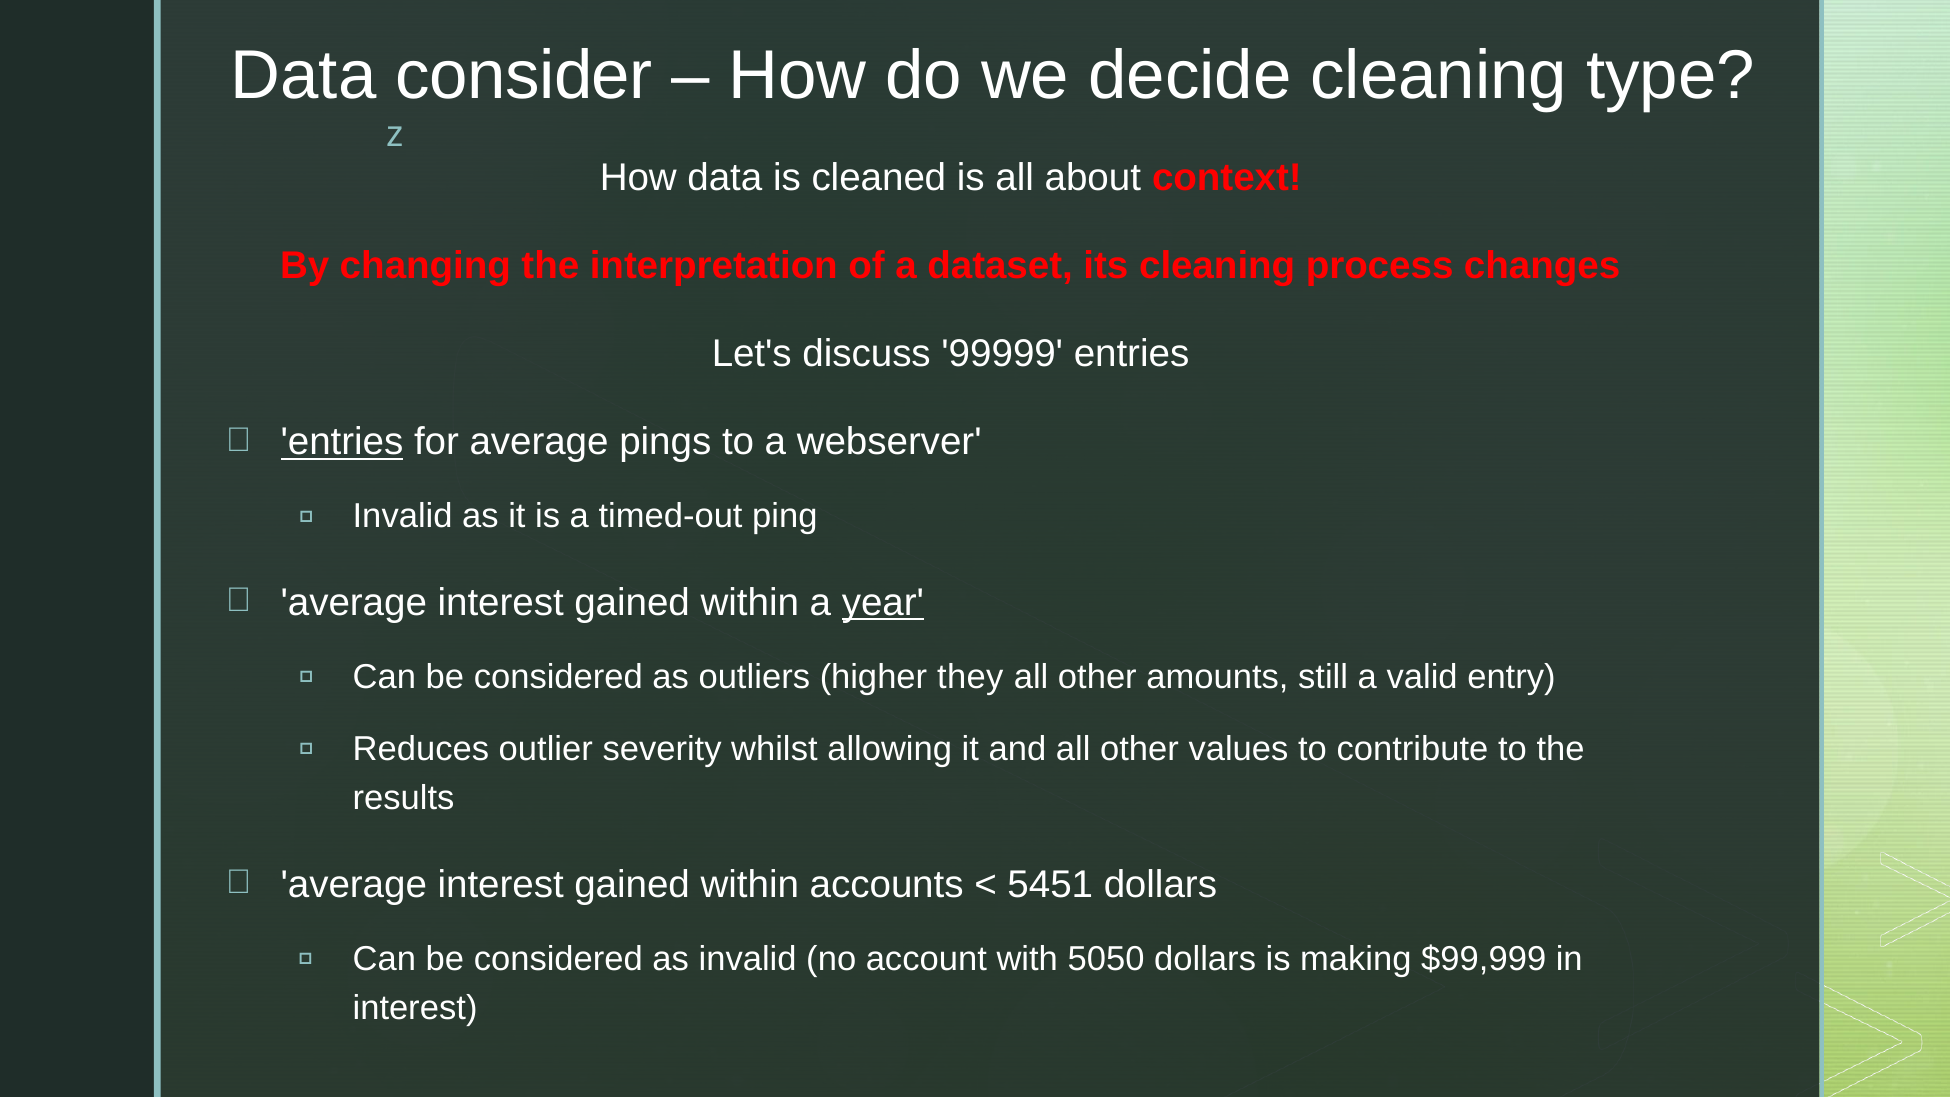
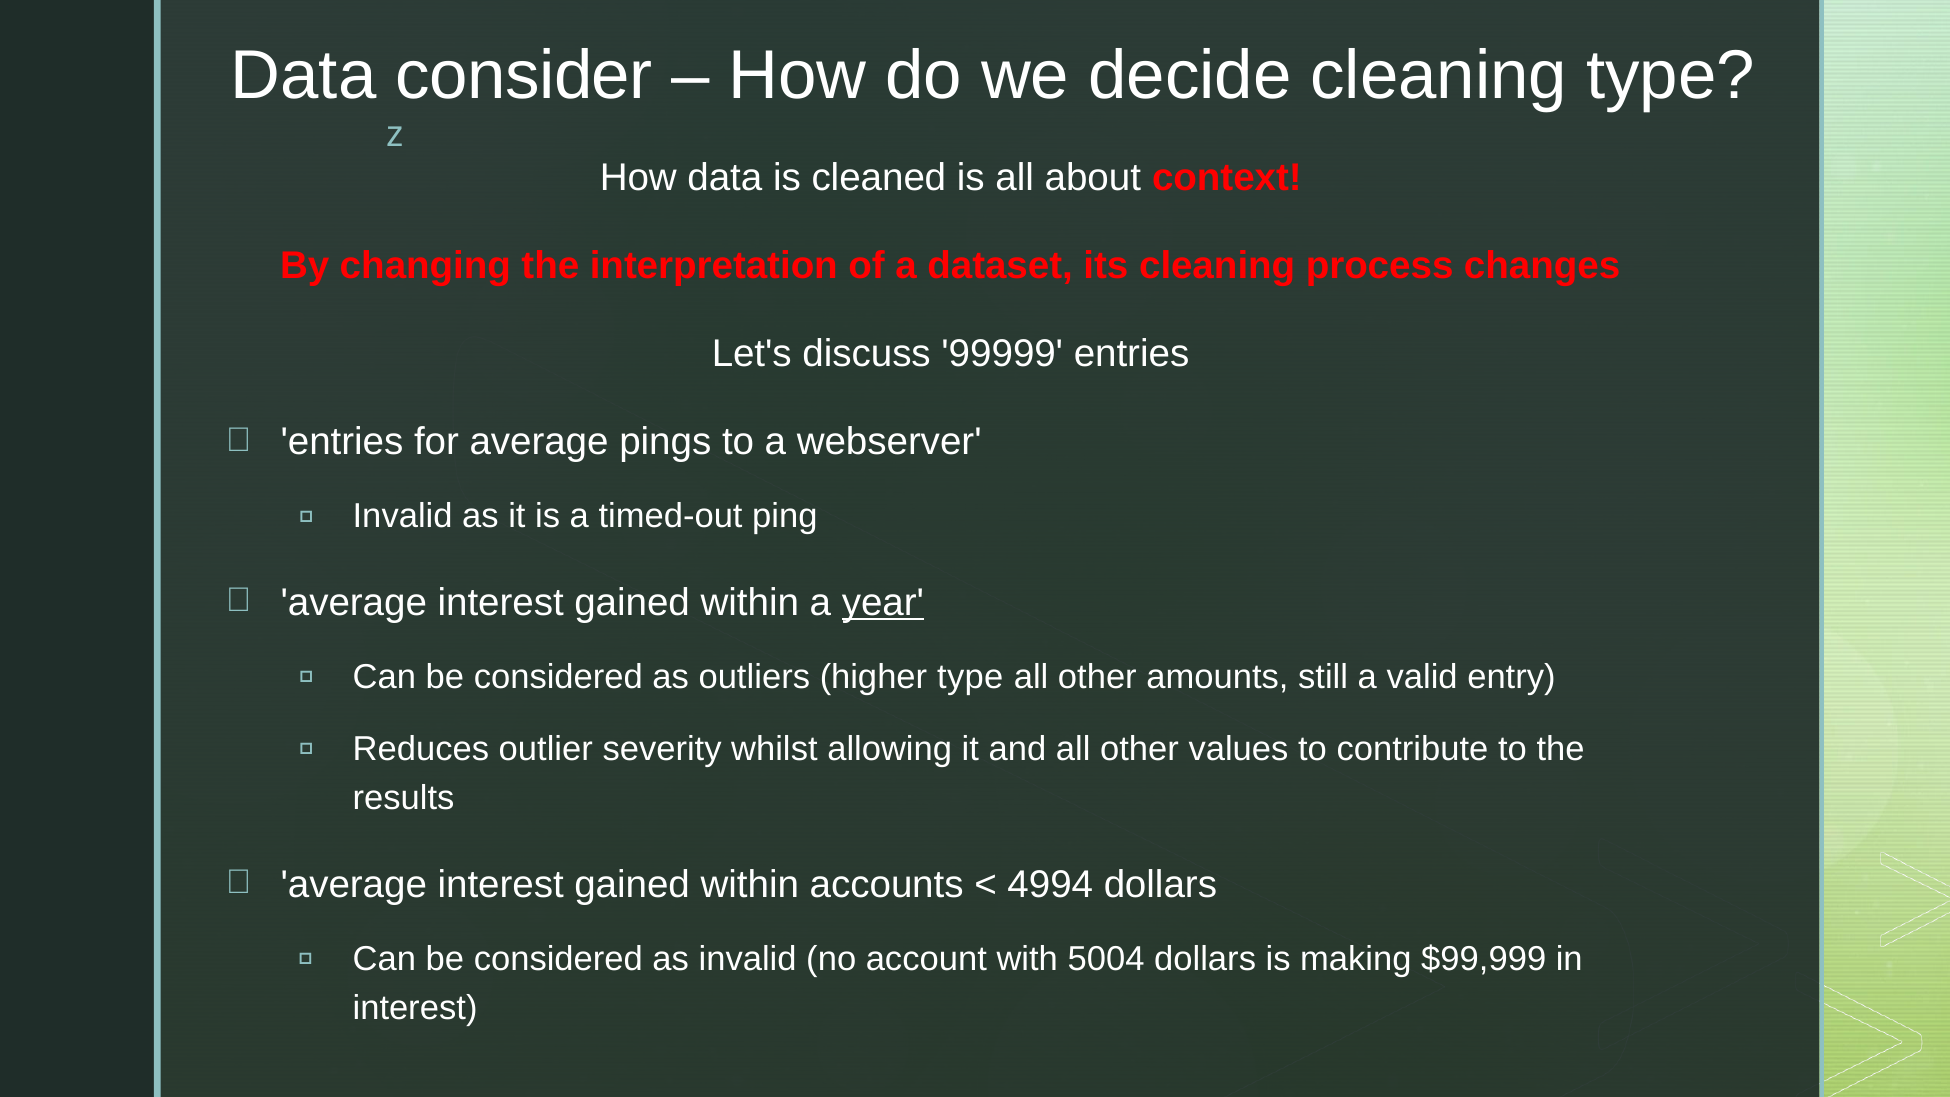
entries at (342, 442) underline: present -> none
higher they: they -> type
5451: 5451 -> 4994
5050: 5050 -> 5004
